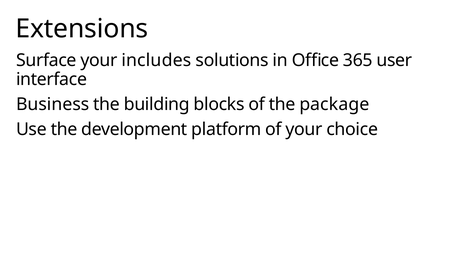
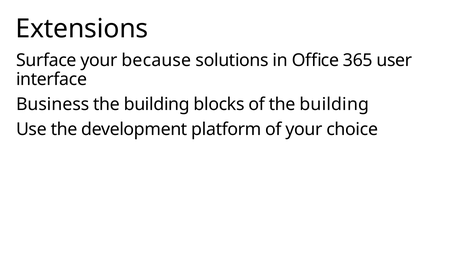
includes: includes -> because
of the package: package -> building
